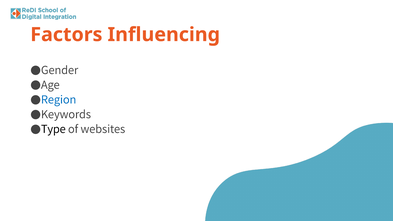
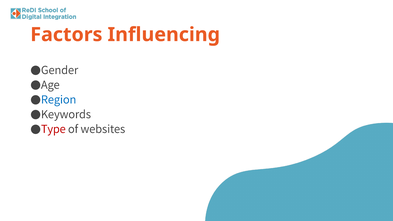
Type colour: black -> red
